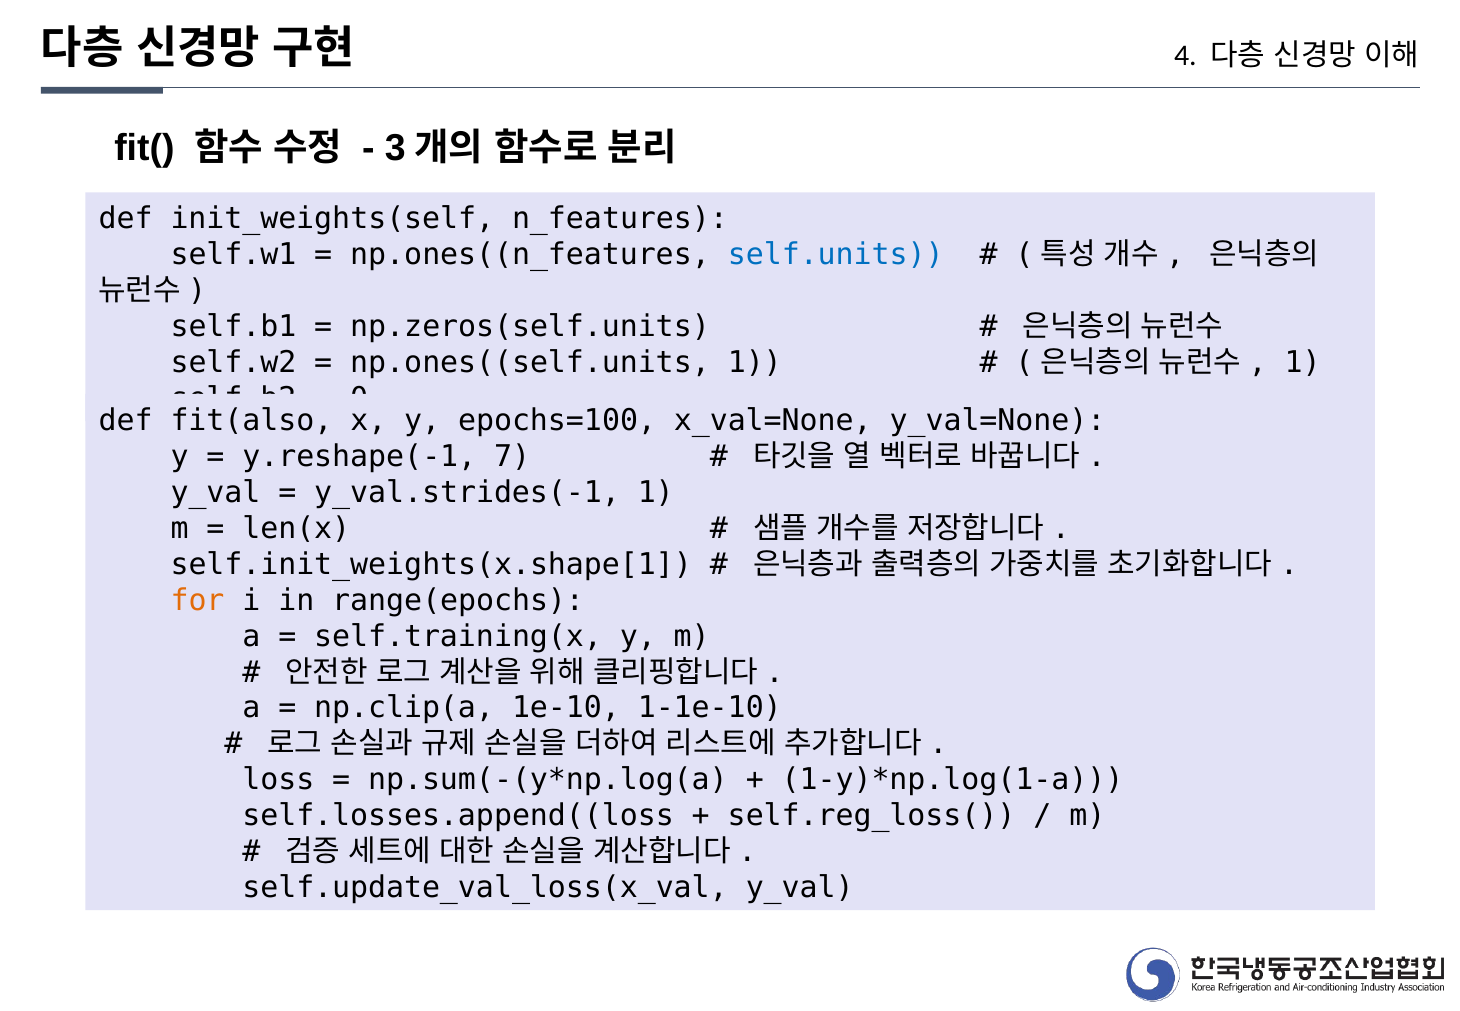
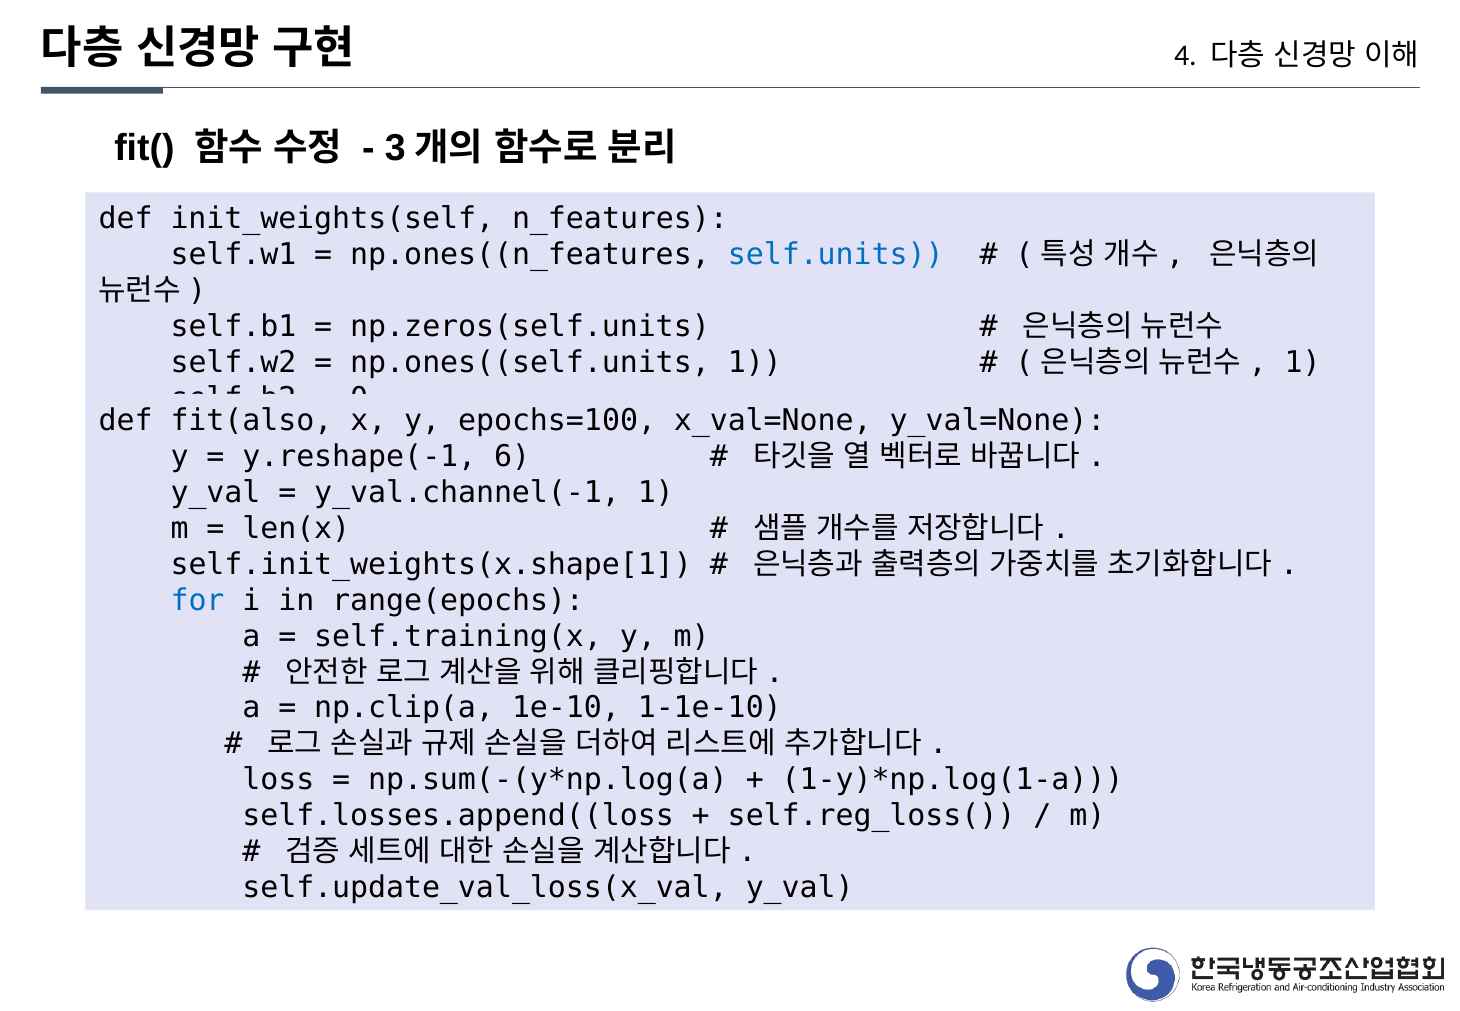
7: 7 -> 6
y_val.strides(-1: y_val.strides(-1 -> y_val.channel(-1
for colour: orange -> blue
